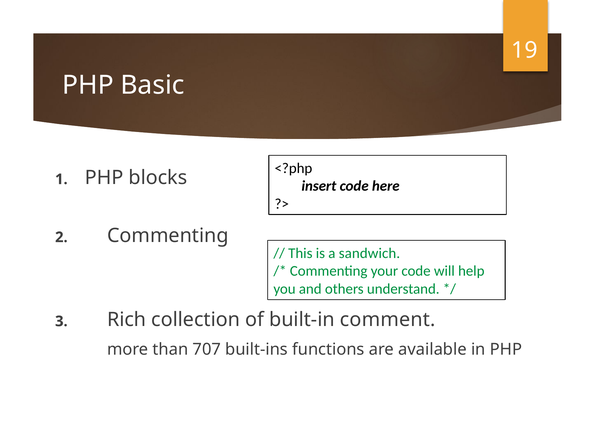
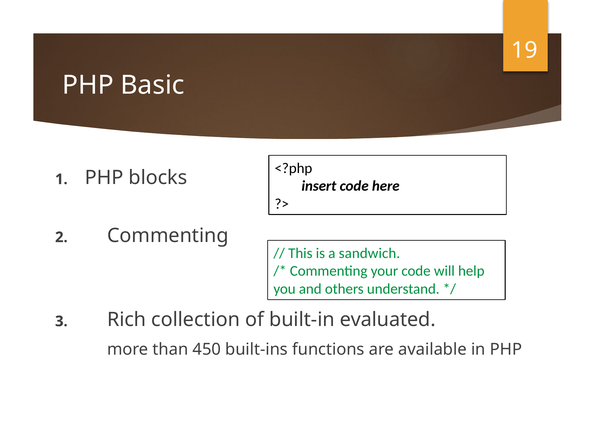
comment: comment -> evaluated
707: 707 -> 450
